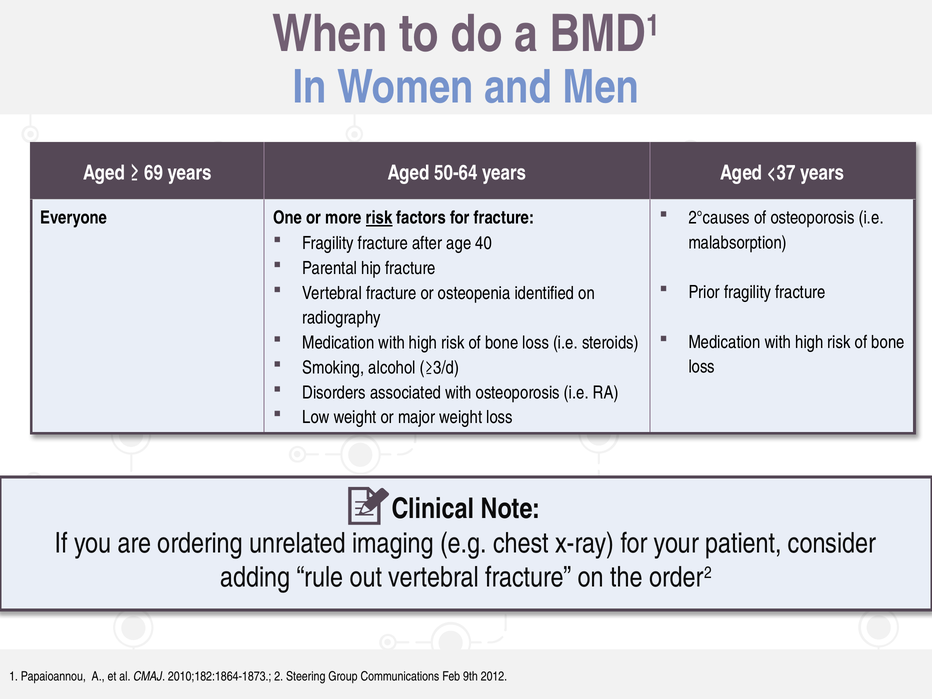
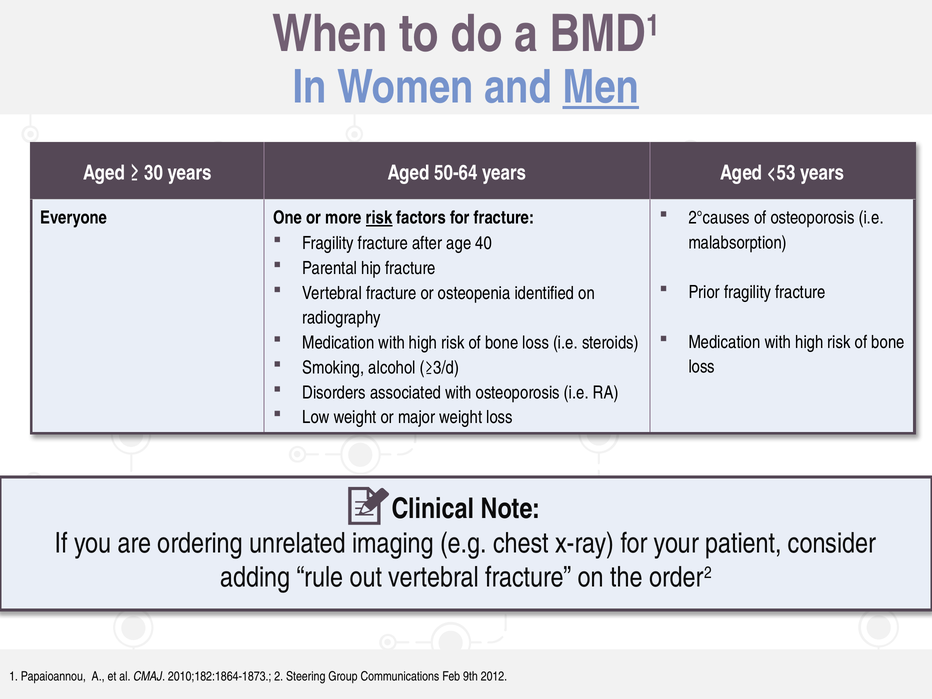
Men underline: none -> present
69: 69 -> 30
<37: <37 -> <53
